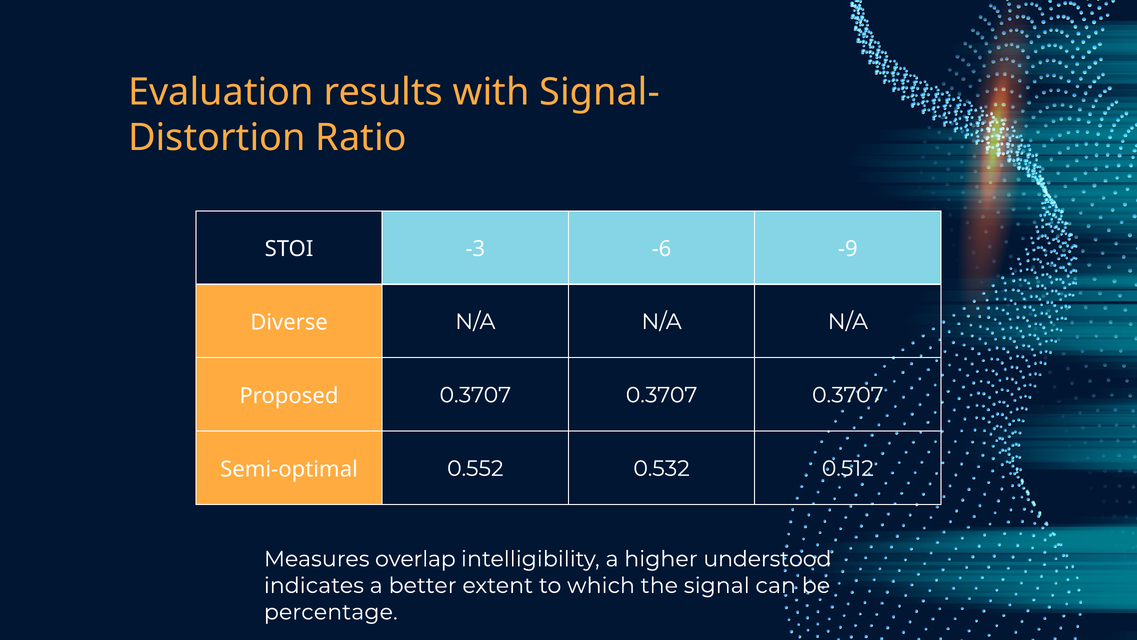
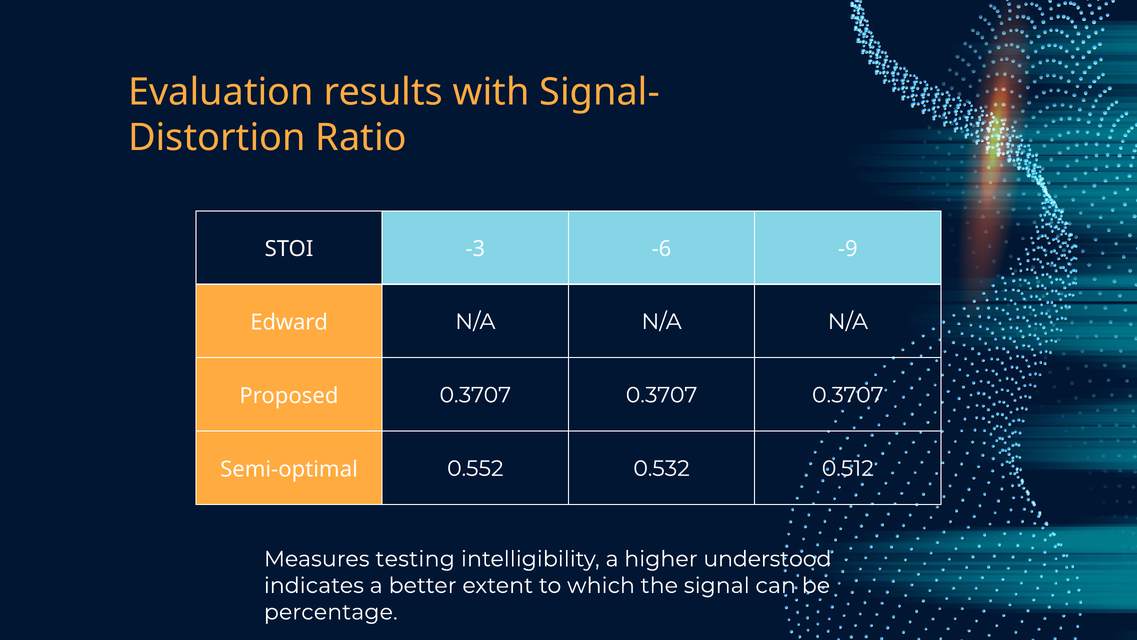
Diverse: Diverse -> Edward
overlap: overlap -> testing
